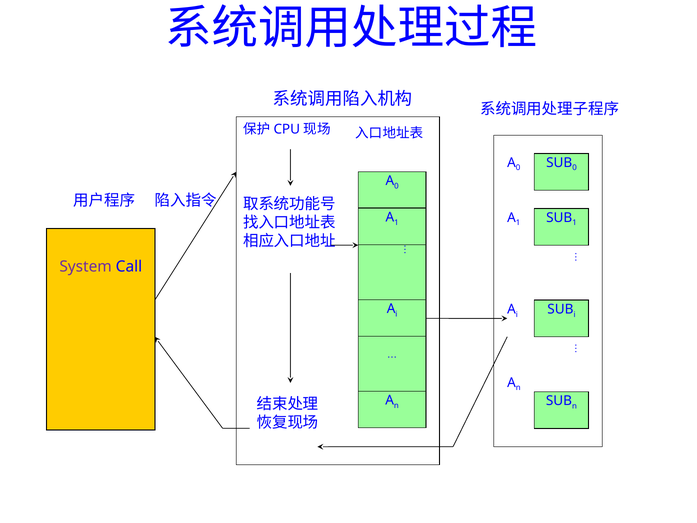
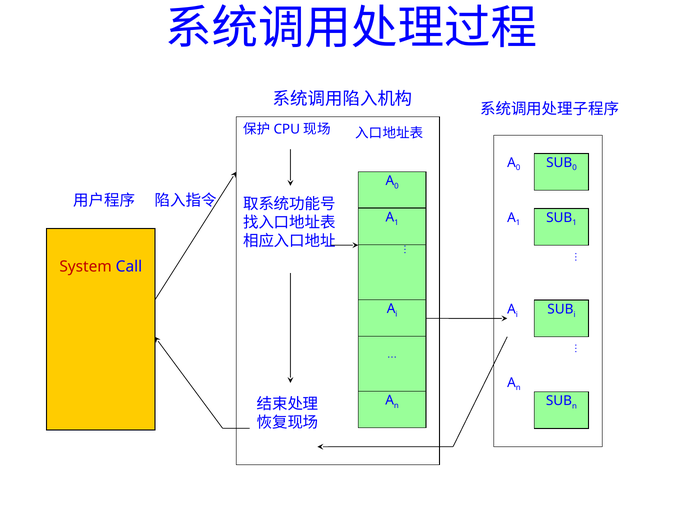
System colour: purple -> red
